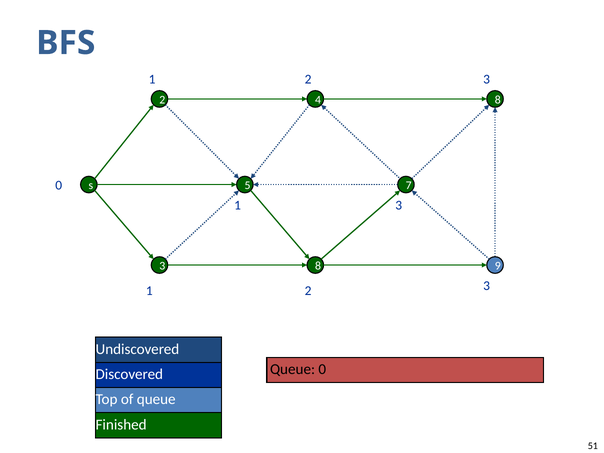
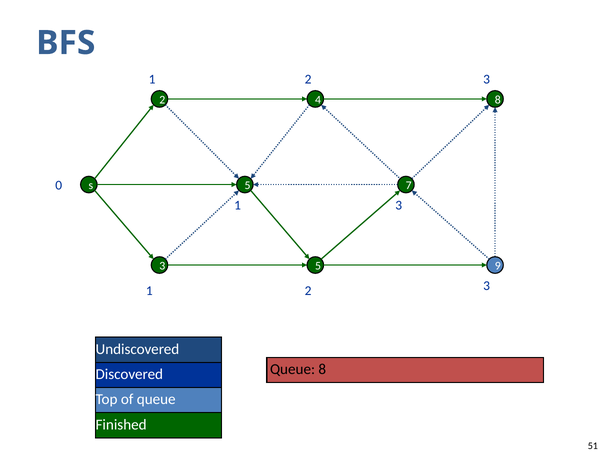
3 8: 8 -> 5
Queue 0: 0 -> 8
